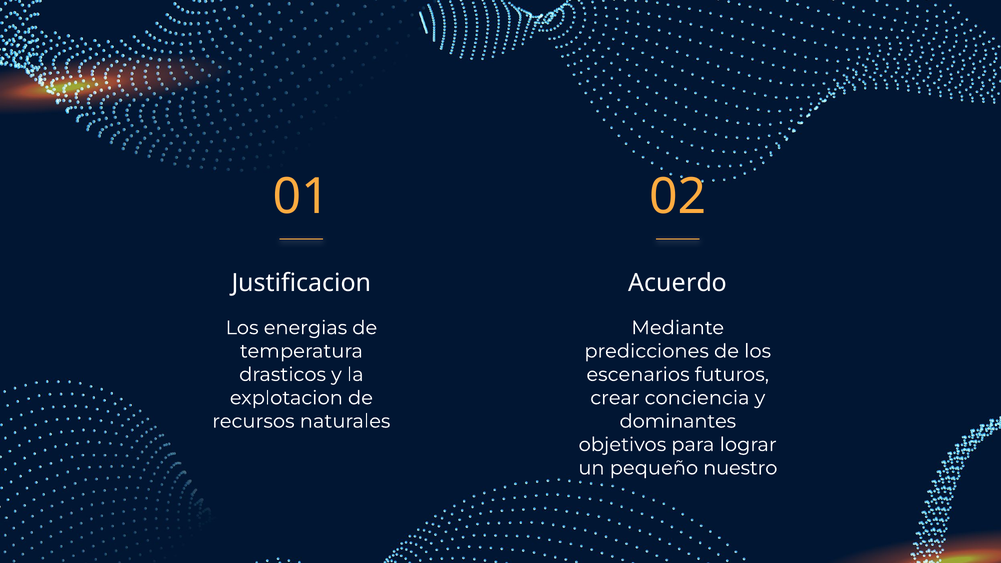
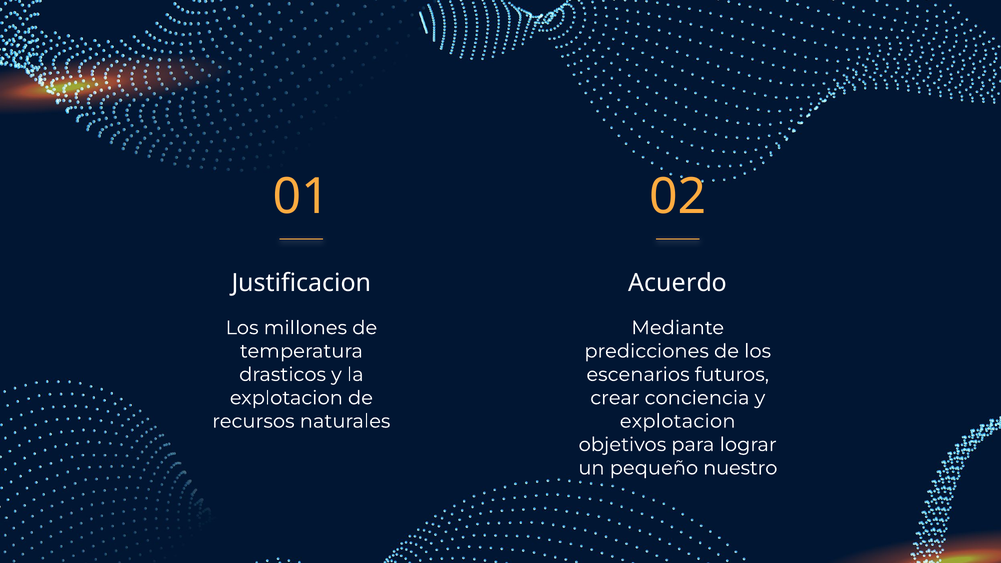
energias: energias -> millones
dominantes at (678, 421): dominantes -> explotacion
